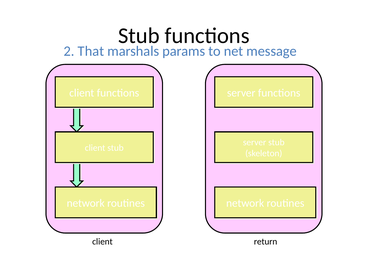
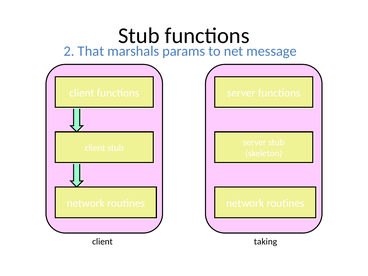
return: return -> taking
